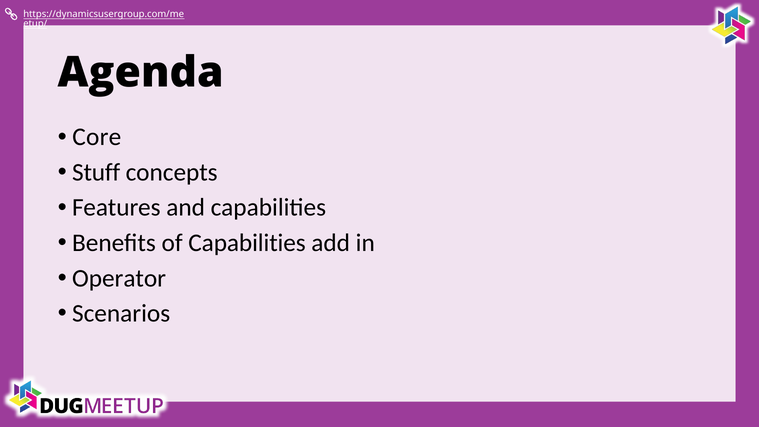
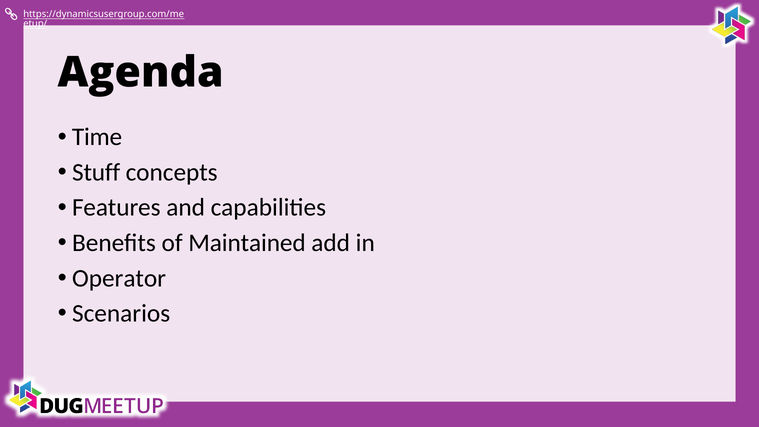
Core: Core -> Time
of Capabilities: Capabilities -> Maintained
